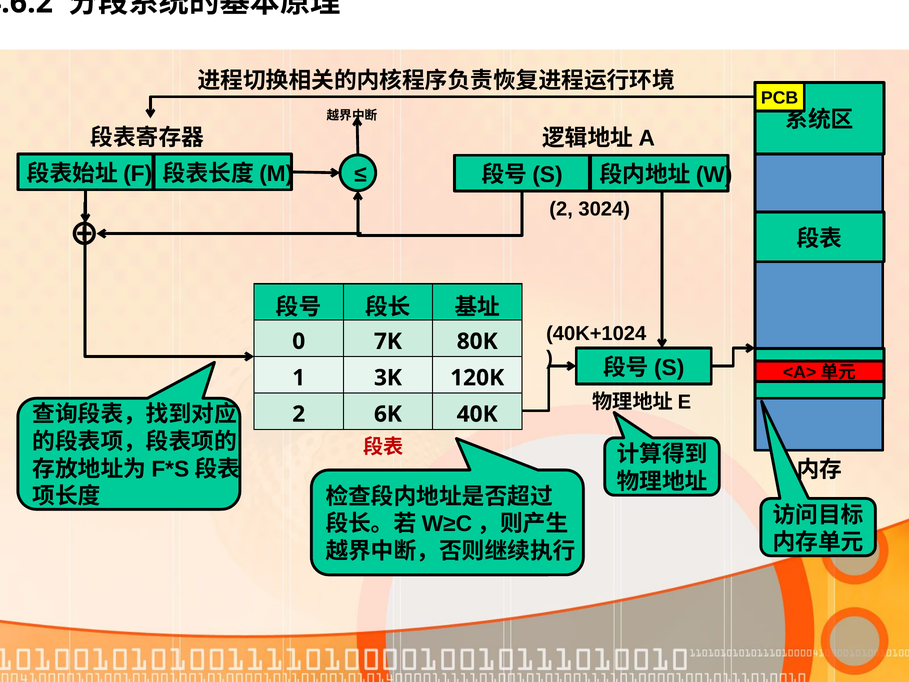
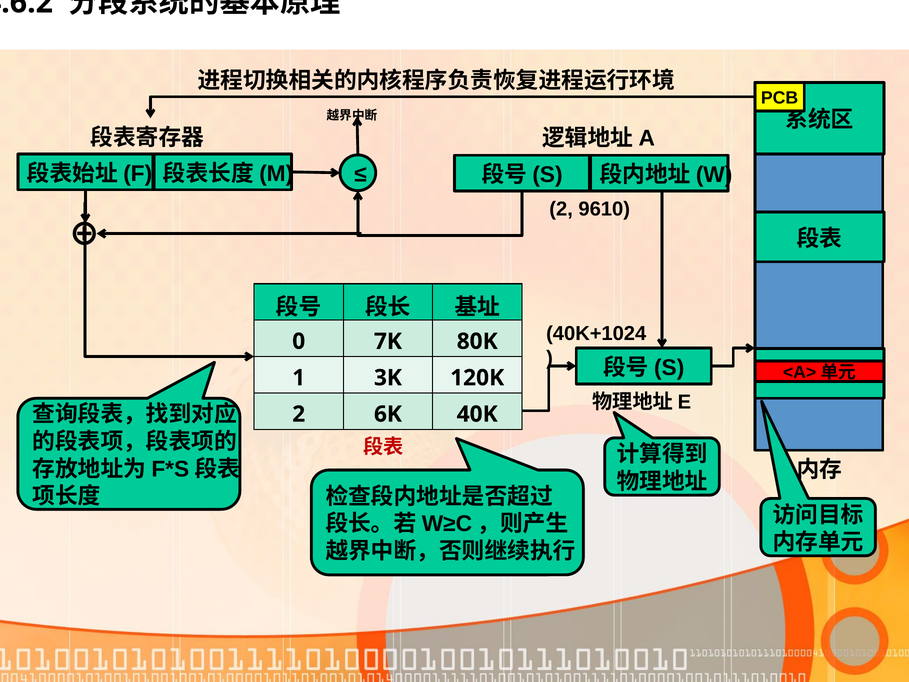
3024: 3024 -> 9610
